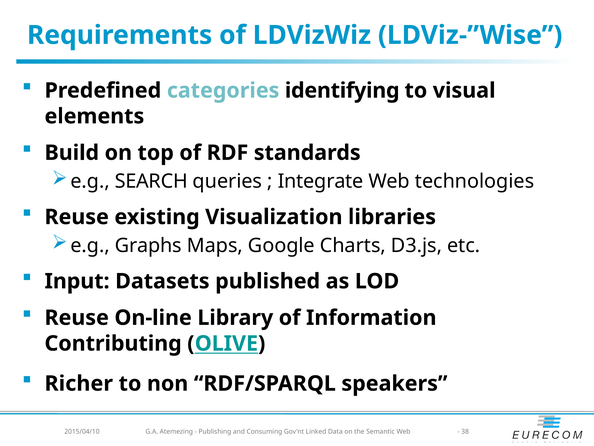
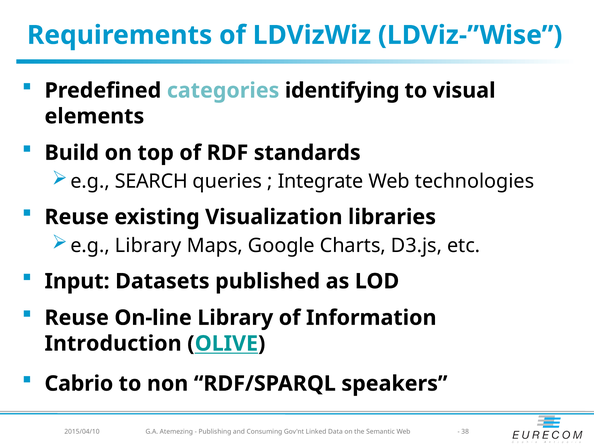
e.g Graphs: Graphs -> Library
Contributing: Contributing -> Introduction
Richer: Richer -> Cabrio
